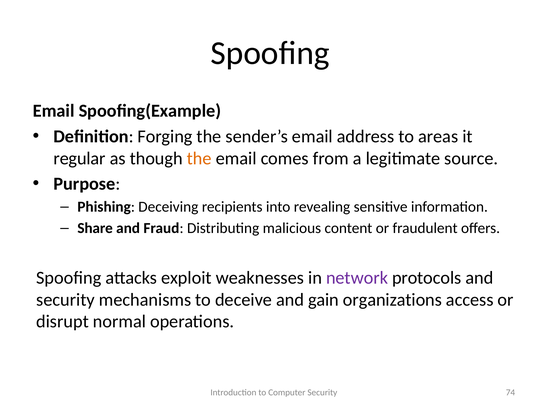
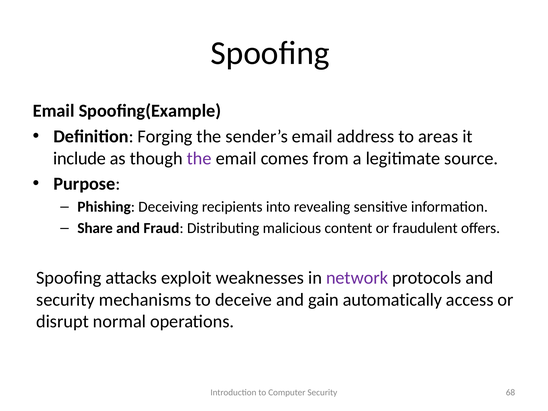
regular: regular -> include
the at (199, 158) colour: orange -> purple
organizations: organizations -> automatically
74: 74 -> 68
